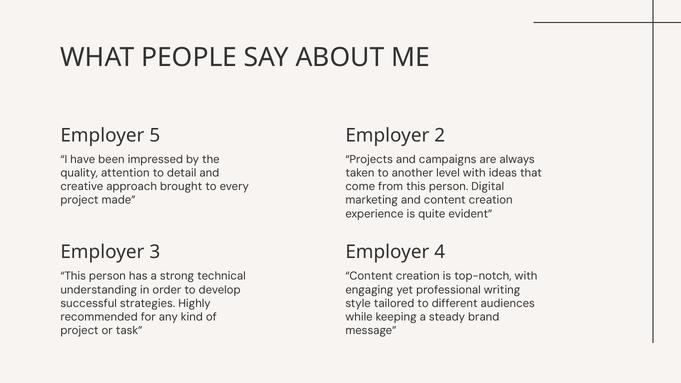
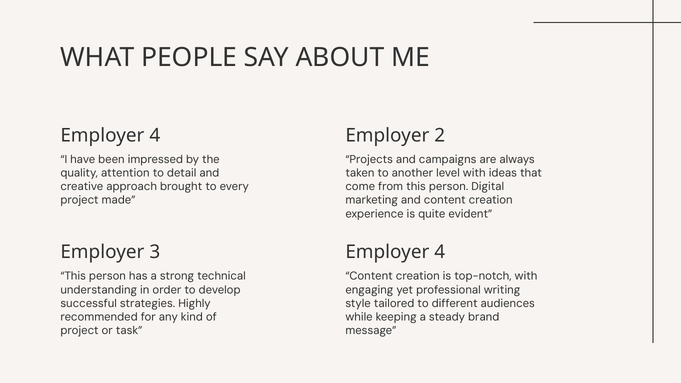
5 at (155, 135): 5 -> 4
